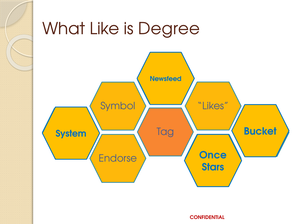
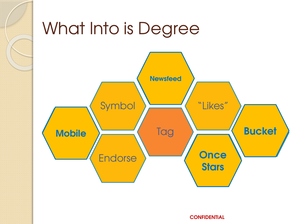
Like: Like -> Into
System: System -> Mobile
